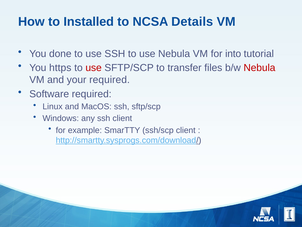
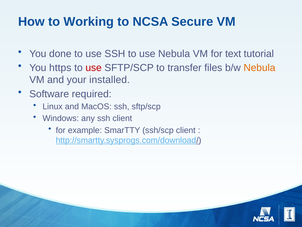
Installed: Installed -> Working
Details: Details -> Secure
into: into -> text
Nebula at (259, 68) colour: red -> orange
your required: required -> installed
